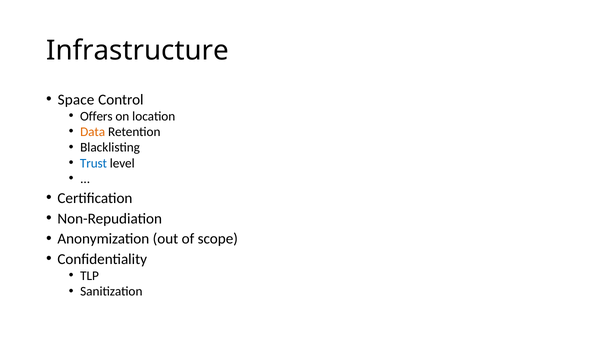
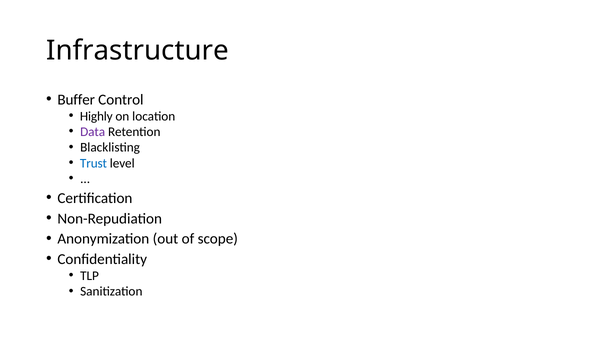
Space: Space -> Buffer
Offers: Offers -> Highly
Data colour: orange -> purple
